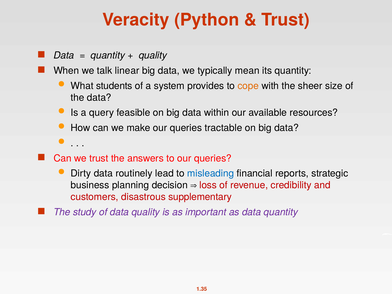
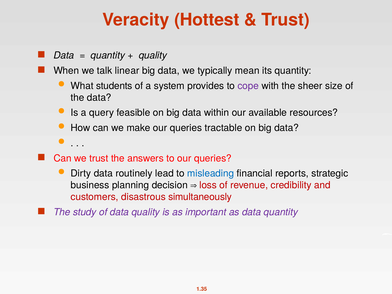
Python: Python -> Hottest
cope colour: orange -> purple
supplementary: supplementary -> simultaneously
